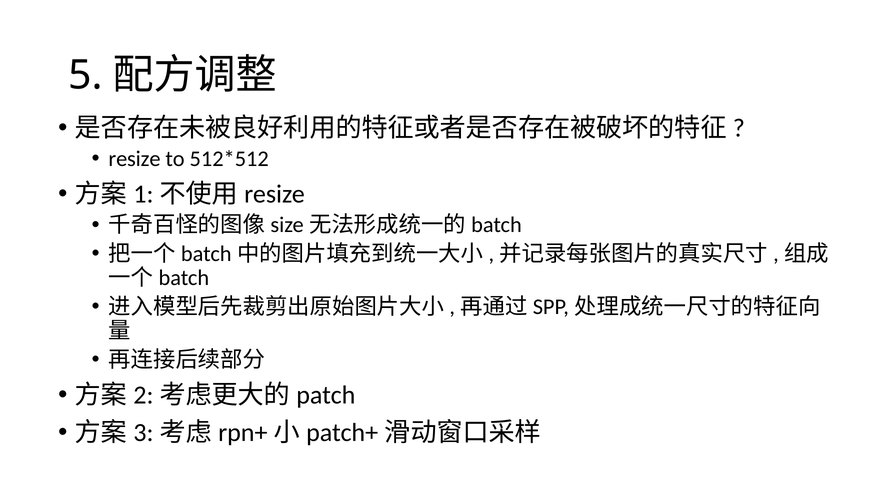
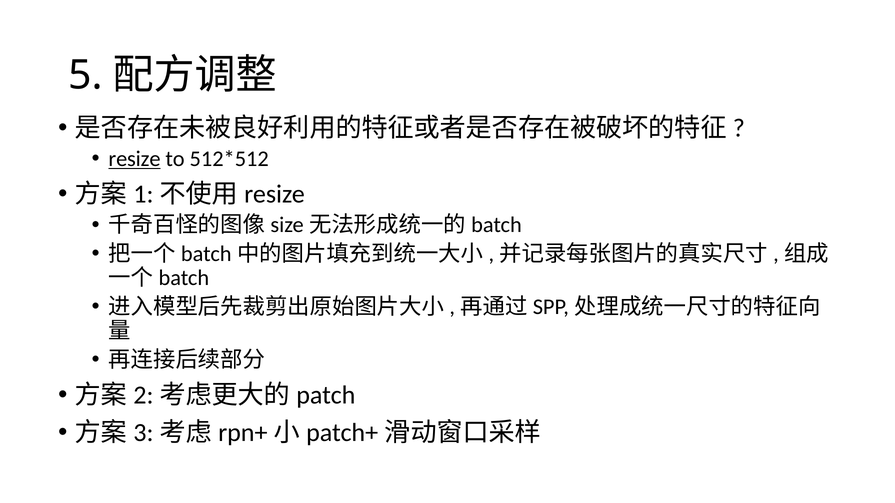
resize underline: none -> present
